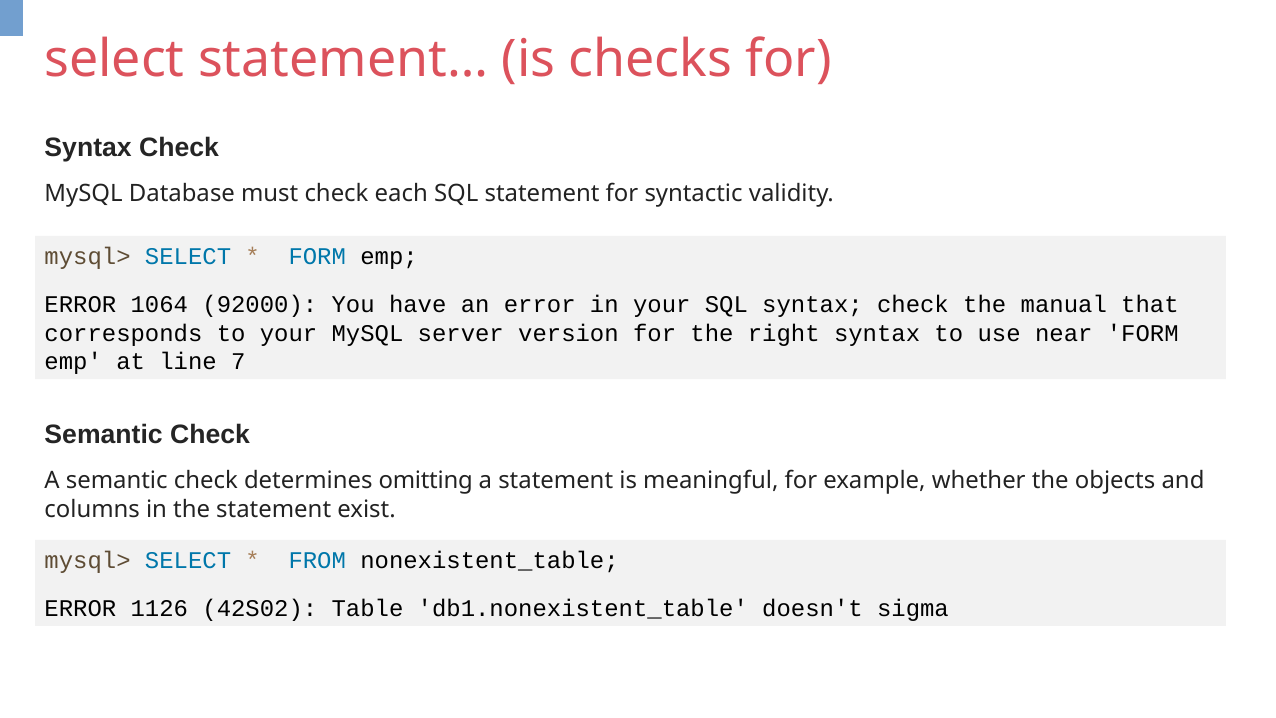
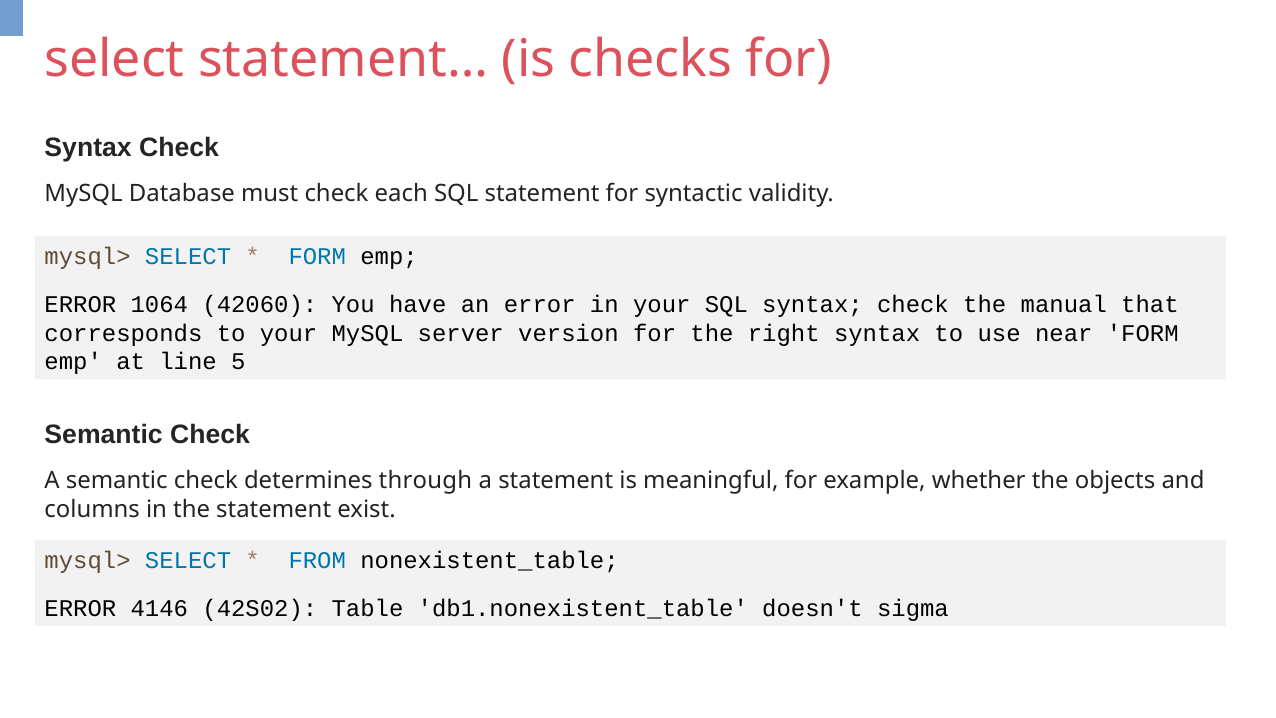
92000: 92000 -> 42060
7: 7 -> 5
omitting: omitting -> through
1126: 1126 -> 4146
